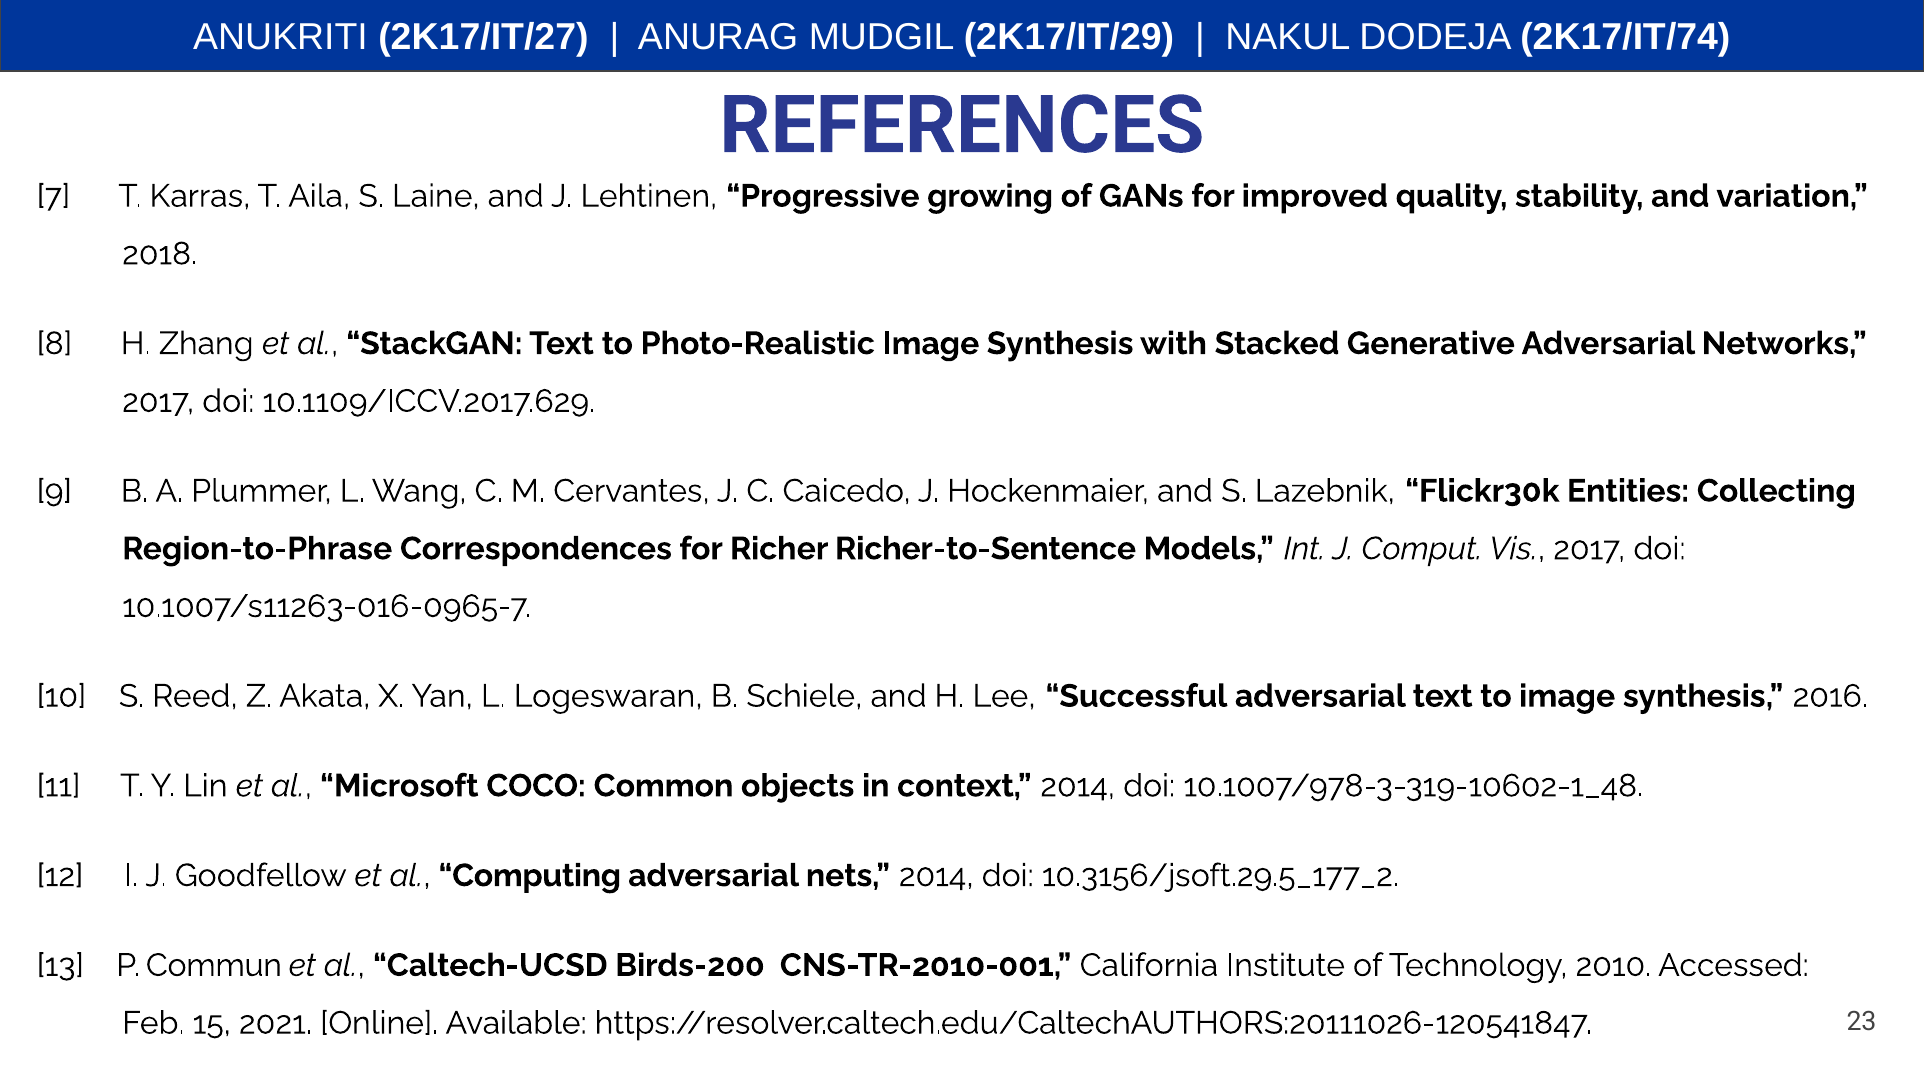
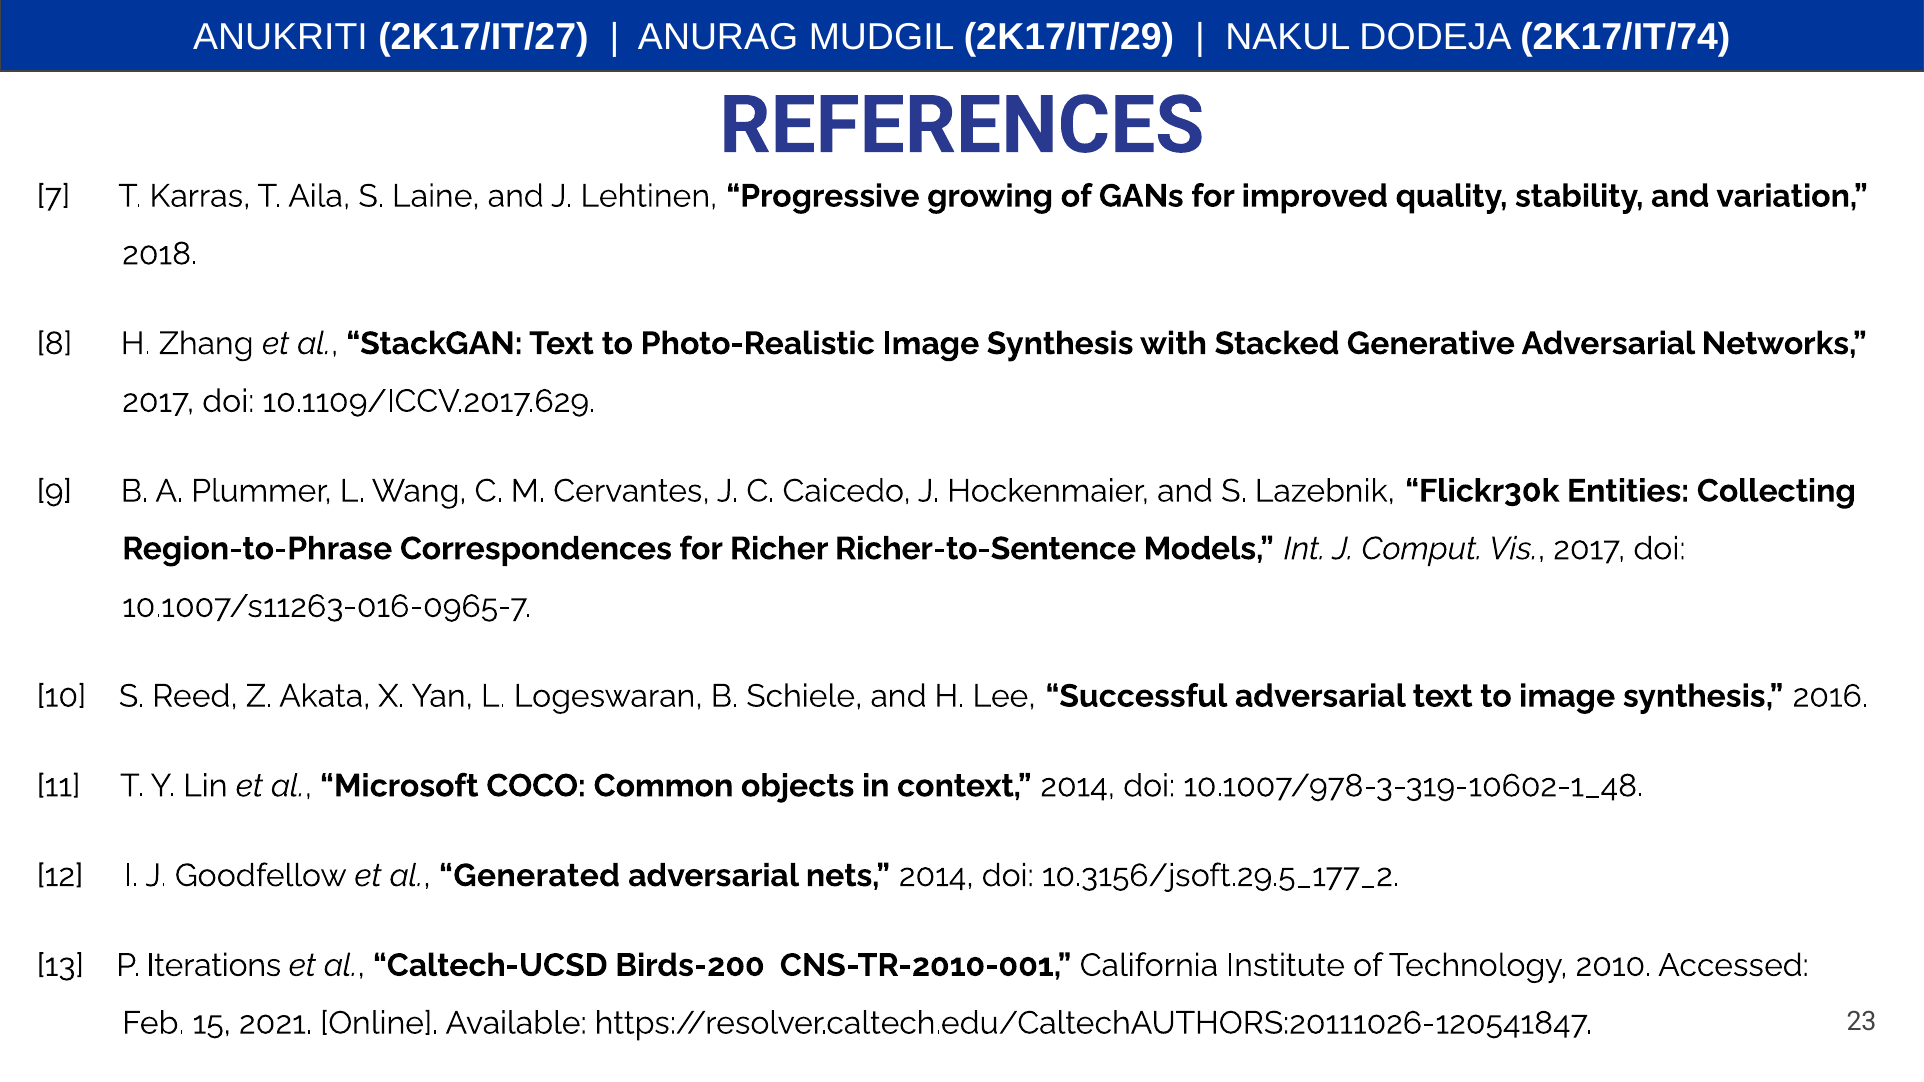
Computing: Computing -> Generated
Commun: Commun -> Iterations
